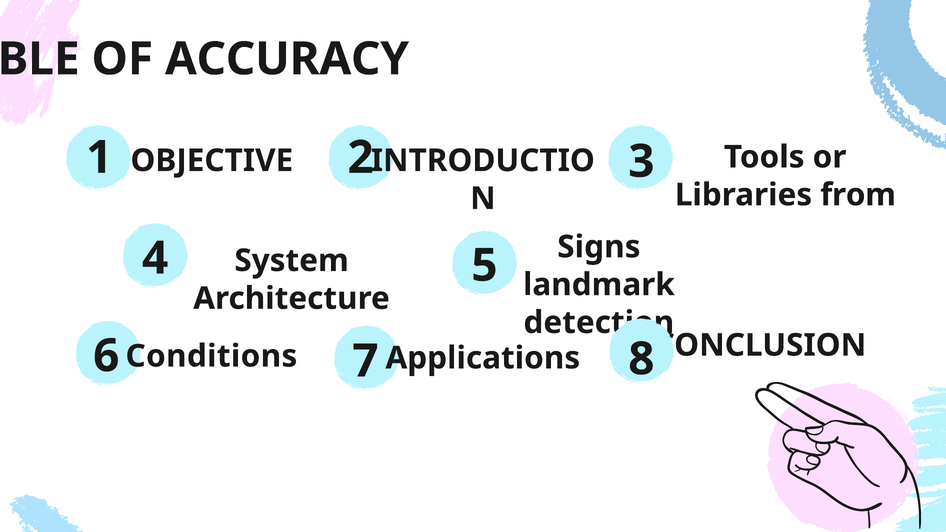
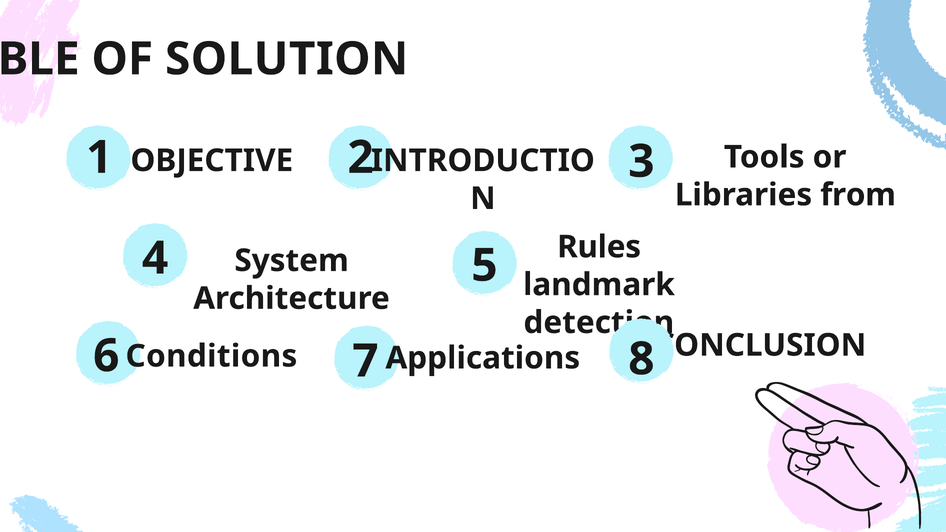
ACCURACY: ACCURACY -> SOLUTION
Signs: Signs -> Rules
